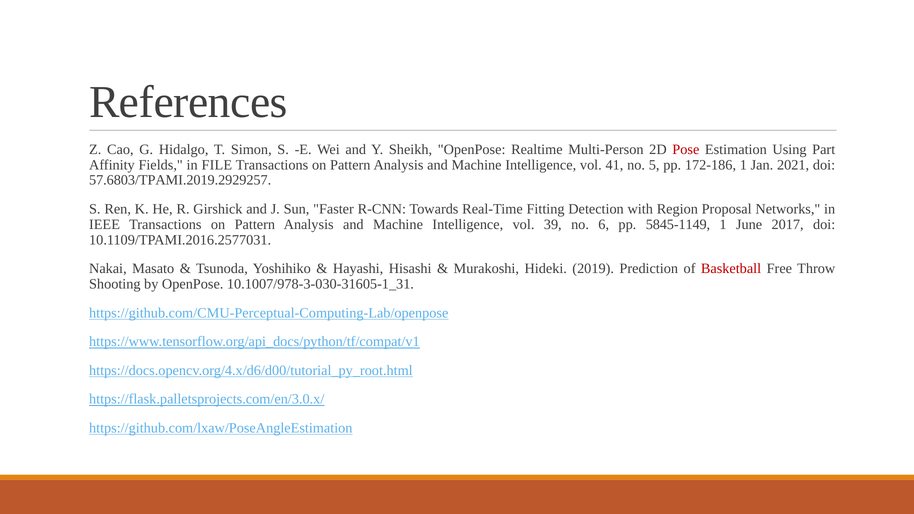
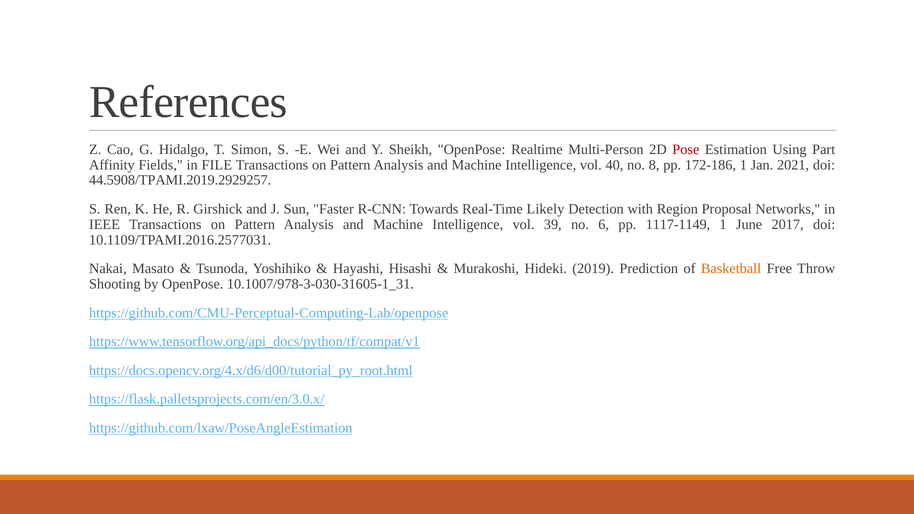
41: 41 -> 40
5: 5 -> 8
57.6803/TPAMI.2019.2929257: 57.6803/TPAMI.2019.2929257 -> 44.5908/TPAMI.2019.2929257
Fitting: Fitting -> Likely
5845-1149: 5845-1149 -> 1117-1149
Basketball colour: red -> orange
